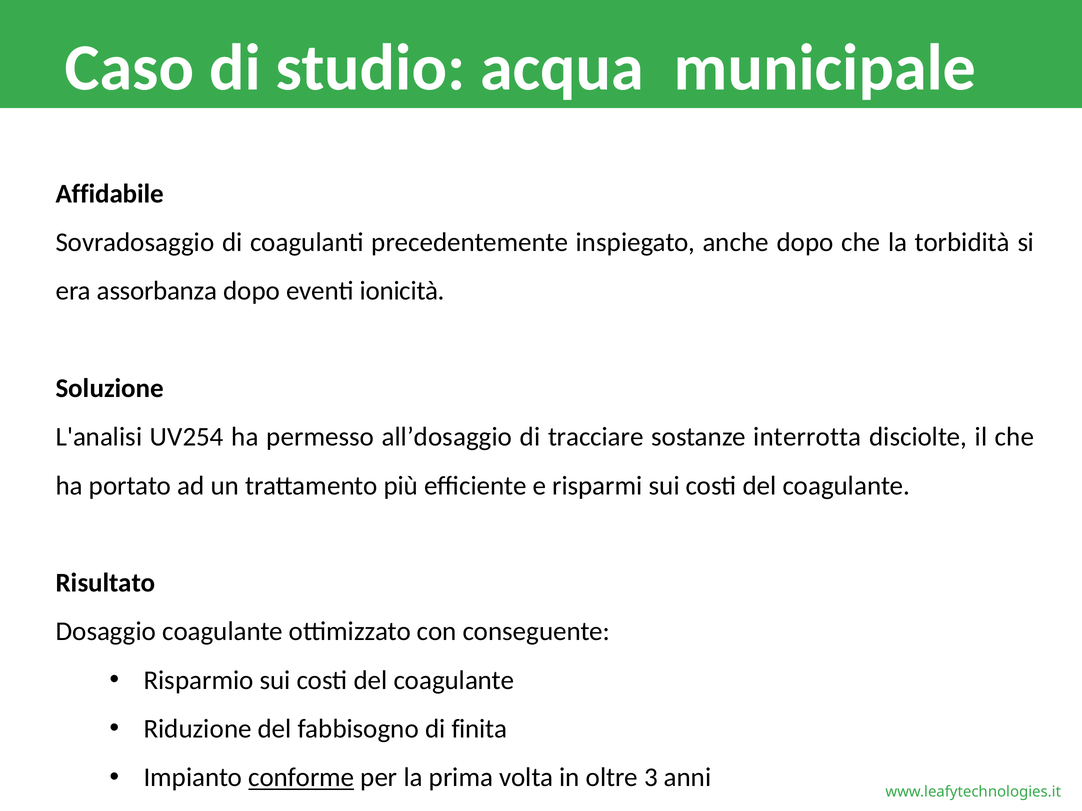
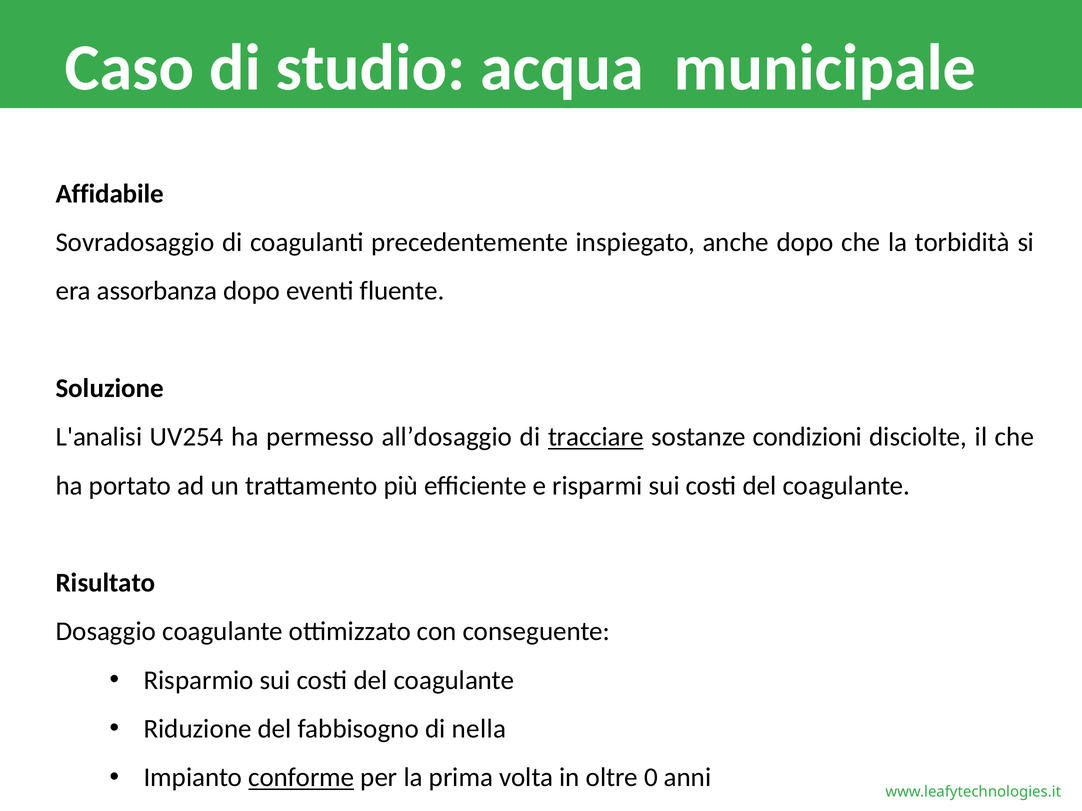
ionicità: ionicità -> fluente
tracciare underline: none -> present
interrotta: interrotta -> condizioni
finita: finita -> nella
3: 3 -> 0
